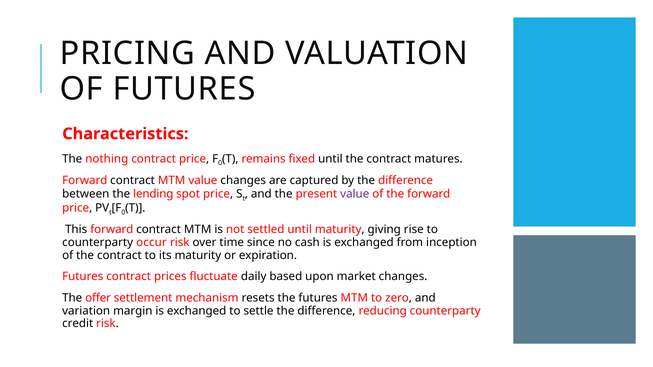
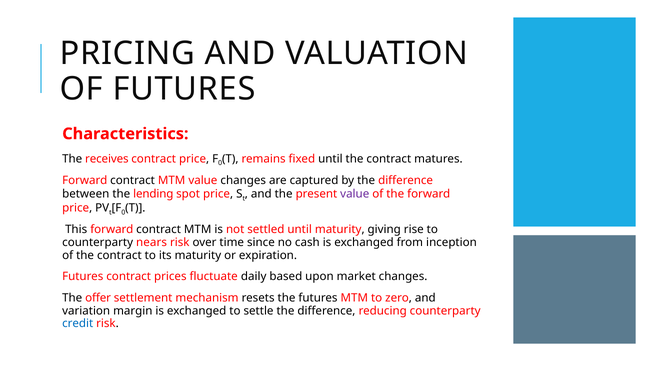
nothing: nothing -> receives
occur: occur -> nears
credit colour: black -> blue
